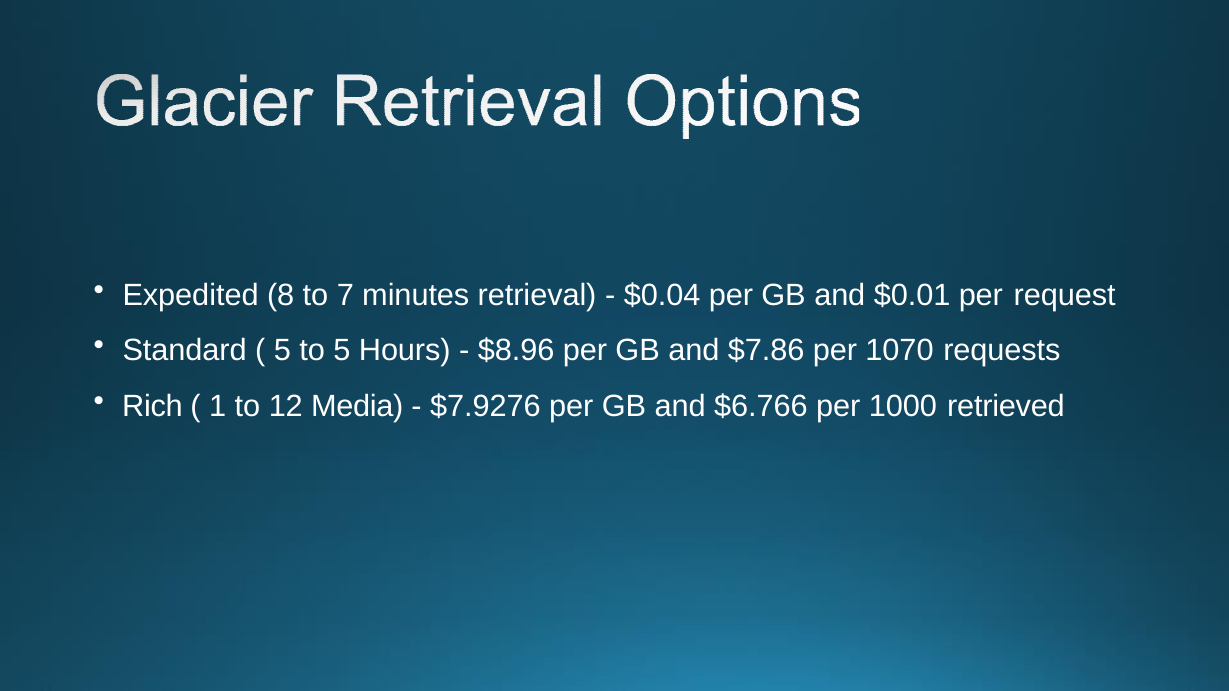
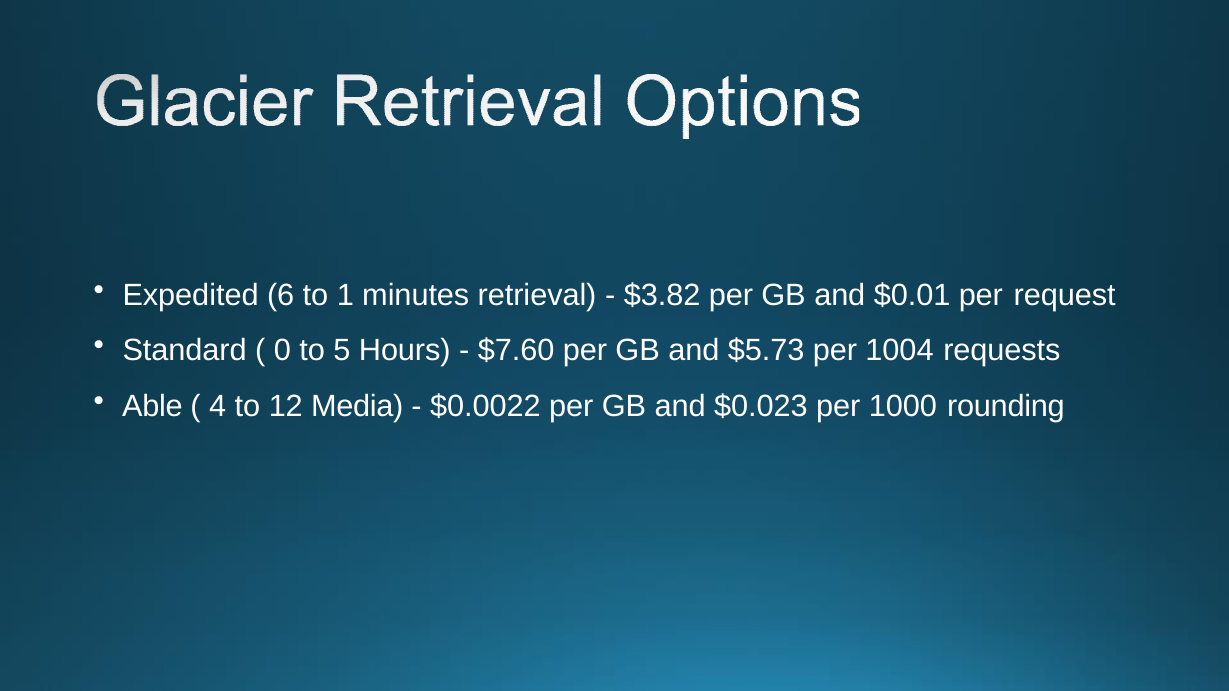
8: 8 -> 6
7: 7 -> 1
$0.04: $0.04 -> $3.82
5 at (282, 351): 5 -> 0
$8.96: $8.96 -> $7.60
$7.86: $7.86 -> $5.73
1070: 1070 -> 1004
Rich: Rich -> Able
1: 1 -> 4
$7.9276: $7.9276 -> $0.0022
$6.766: $6.766 -> $0.023
retrieved: retrieved -> rounding
